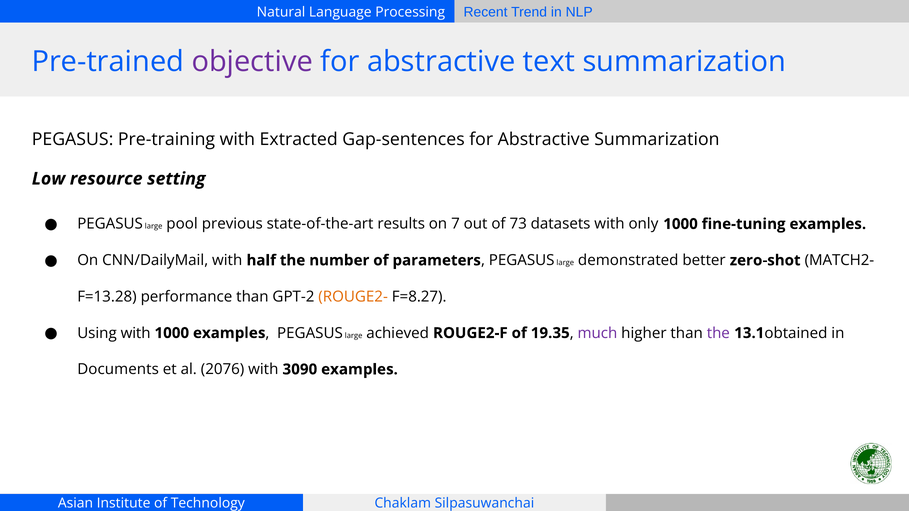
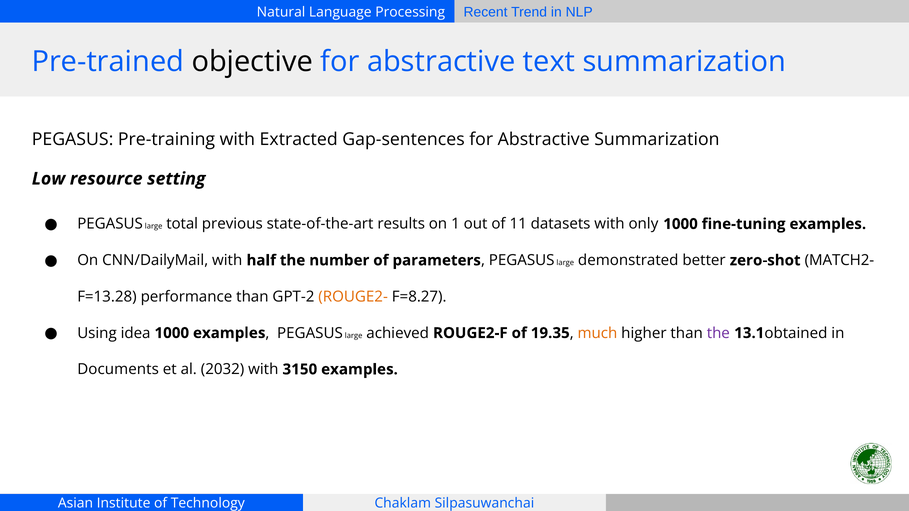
objective colour: purple -> black
pool: pool -> total
7: 7 -> 1
73: 73 -> 11
Using with: with -> idea
much colour: purple -> orange
2076: 2076 -> 2032
3090: 3090 -> 3150
